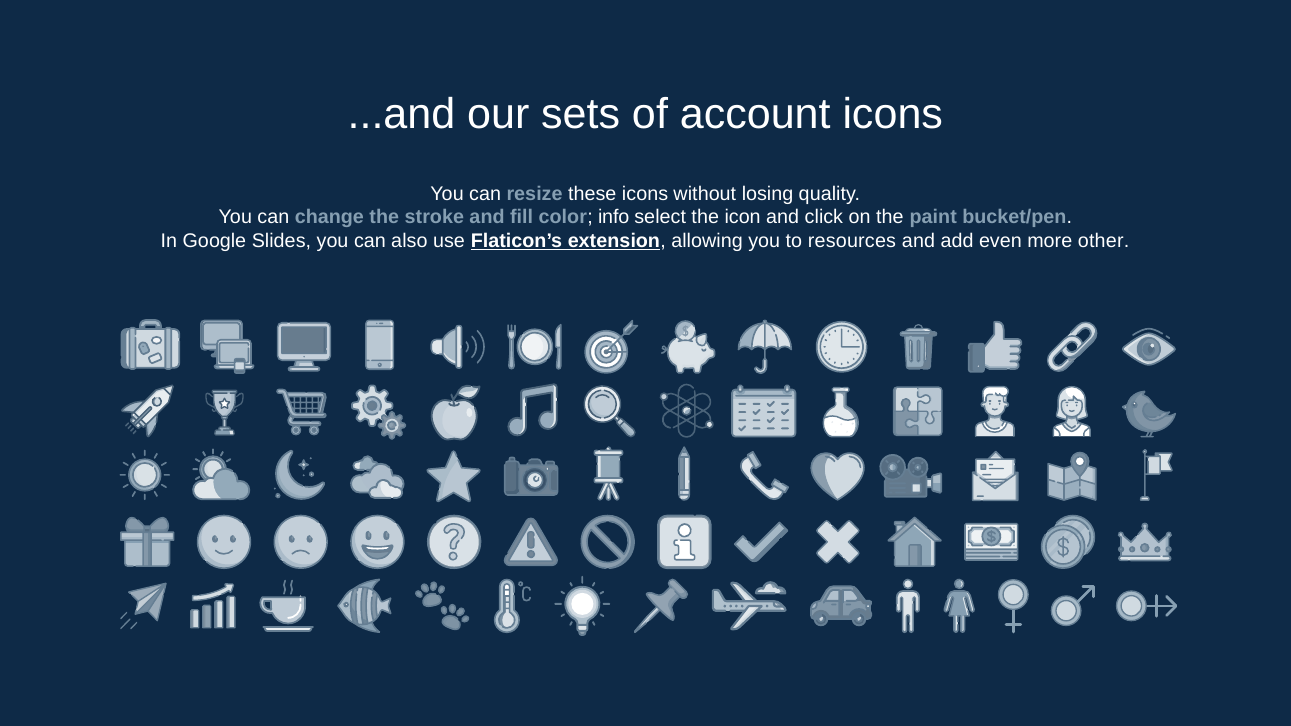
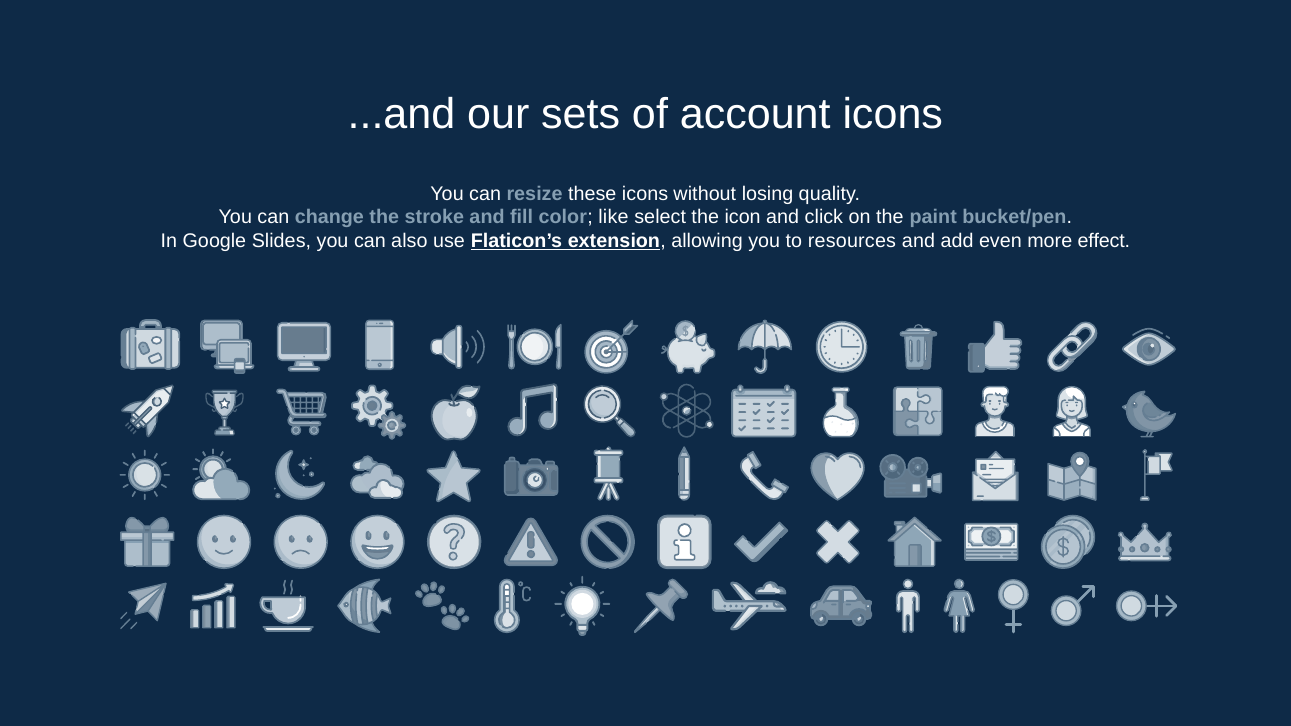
info: info -> like
other: other -> effect
